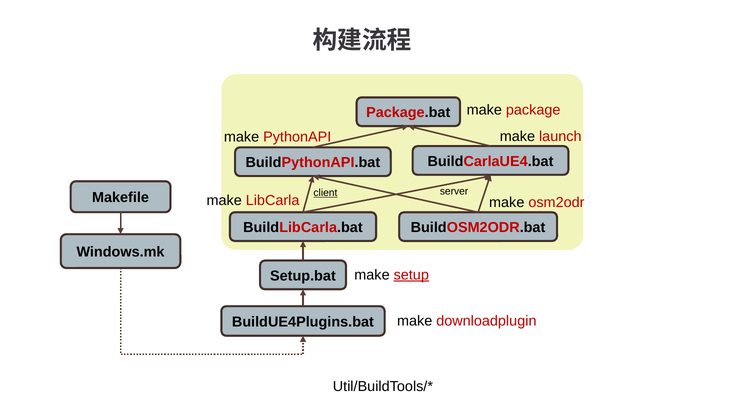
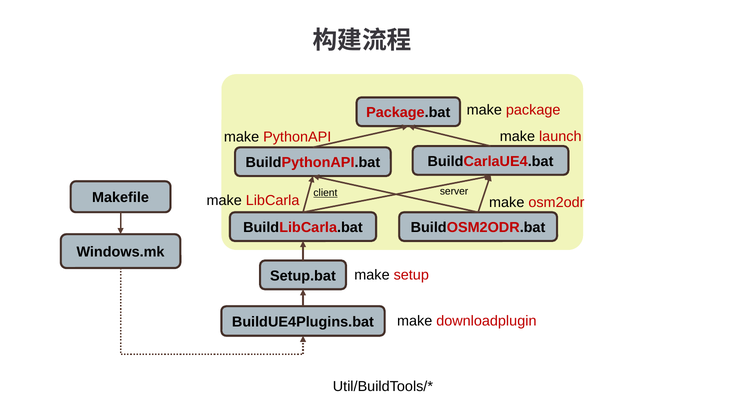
setup underline: present -> none
